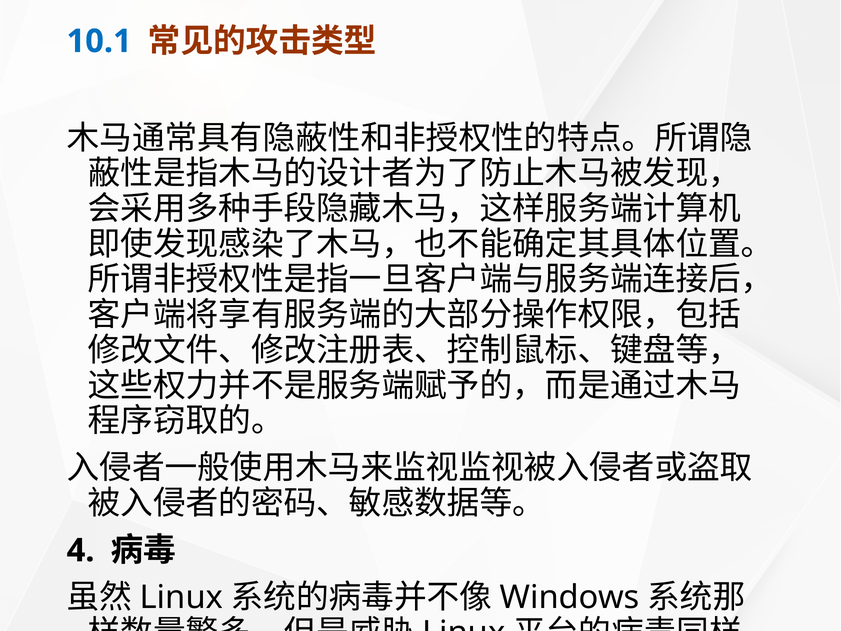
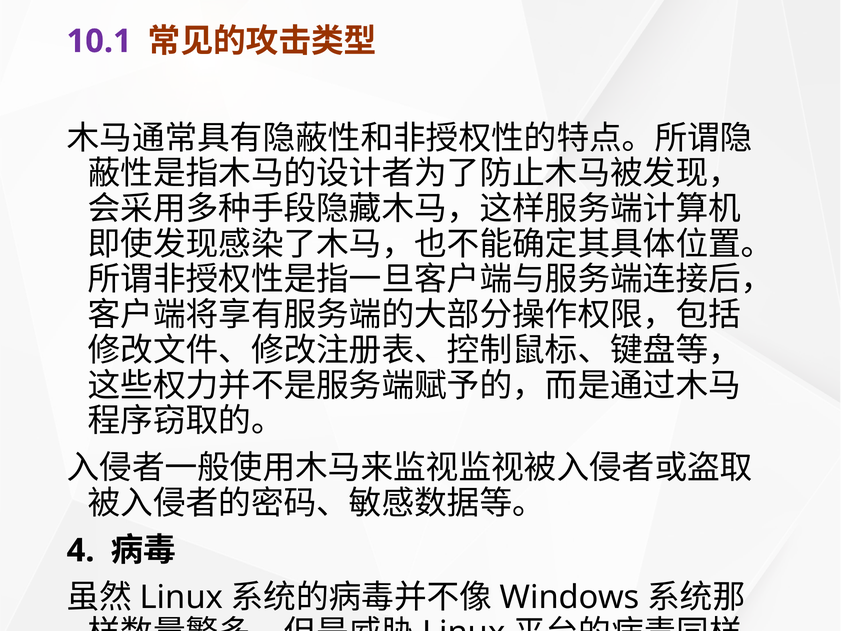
10.1 colour: blue -> purple
